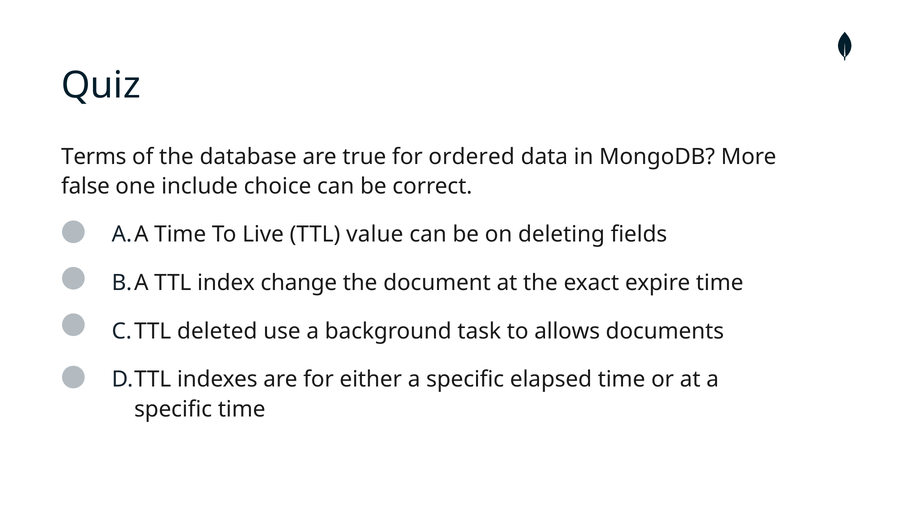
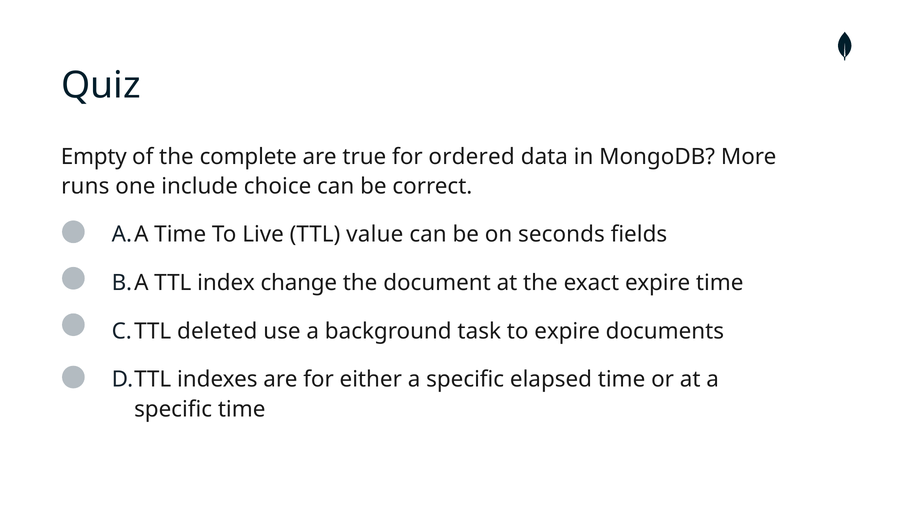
Terms: Terms -> Empty
database: database -> complete
false: false -> runs
deleting: deleting -> seconds
to allows: allows -> expire
